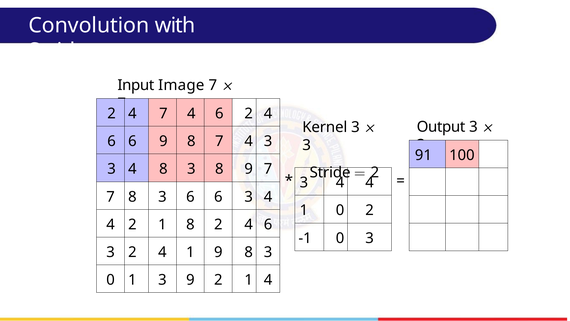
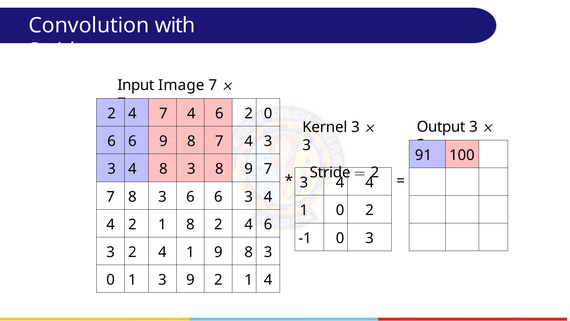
6 2 4: 4 -> 0
